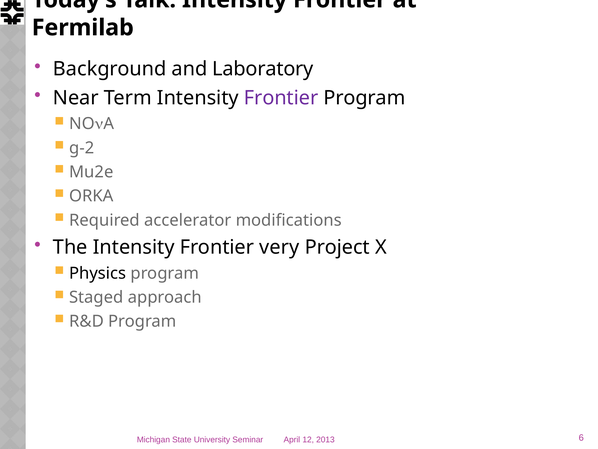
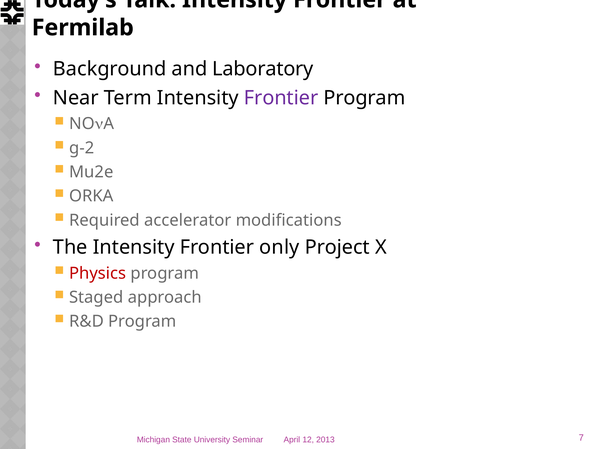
very: very -> only
Physics colour: black -> red
6: 6 -> 7
